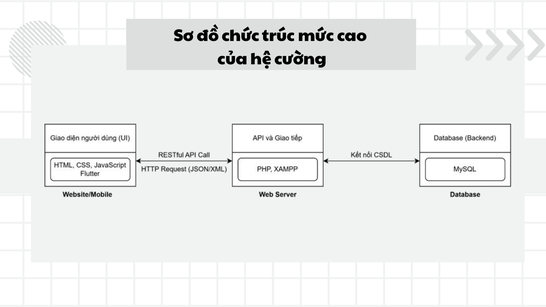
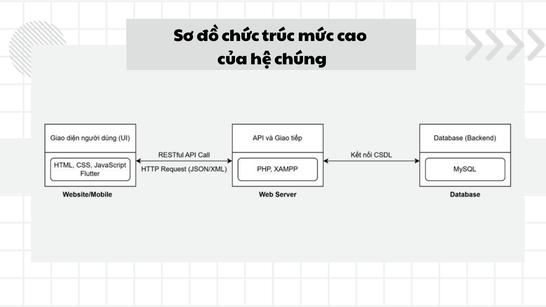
cường: cường -> chúng
